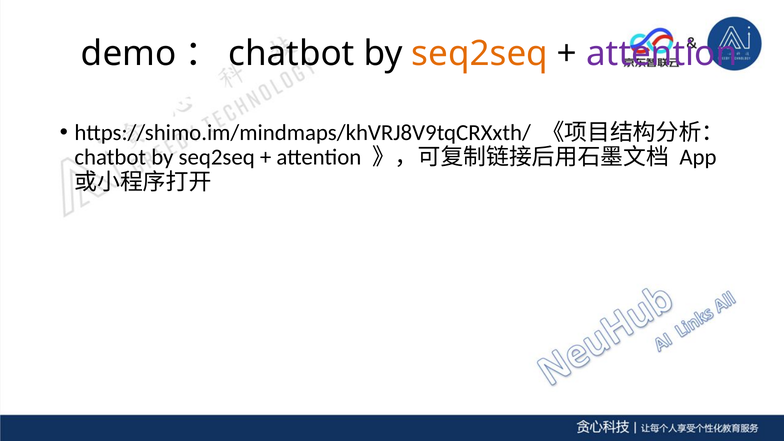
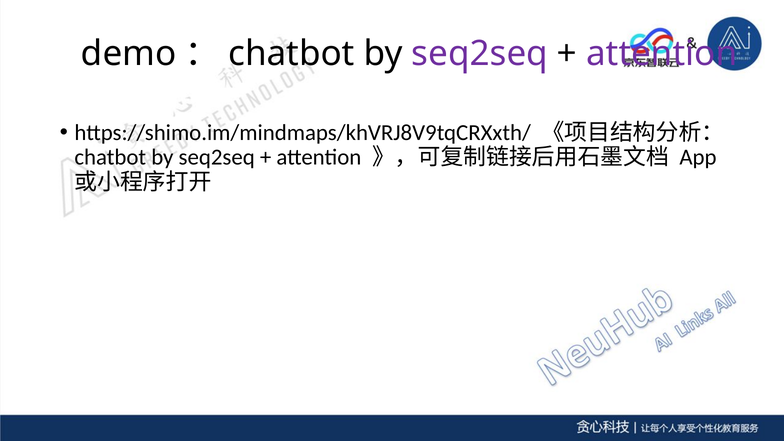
seq2seq at (480, 54) colour: orange -> purple
